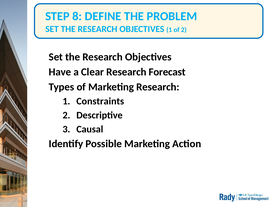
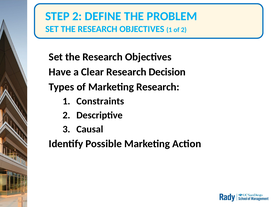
STEP 8: 8 -> 2
Forecast: Forecast -> Decision
